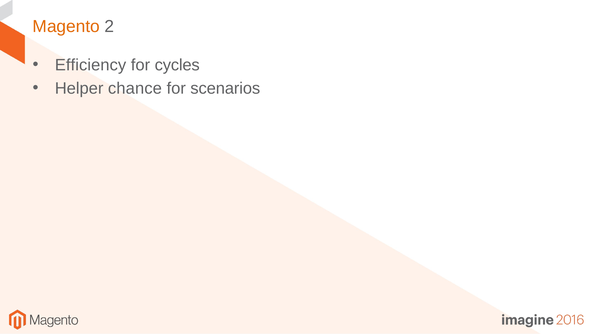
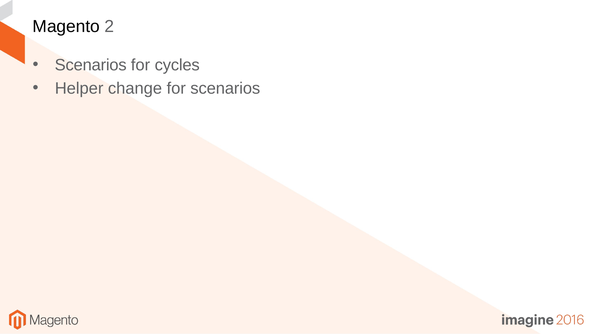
Magento colour: orange -> black
Efficiency at (91, 65): Efficiency -> Scenarios
chance: chance -> change
